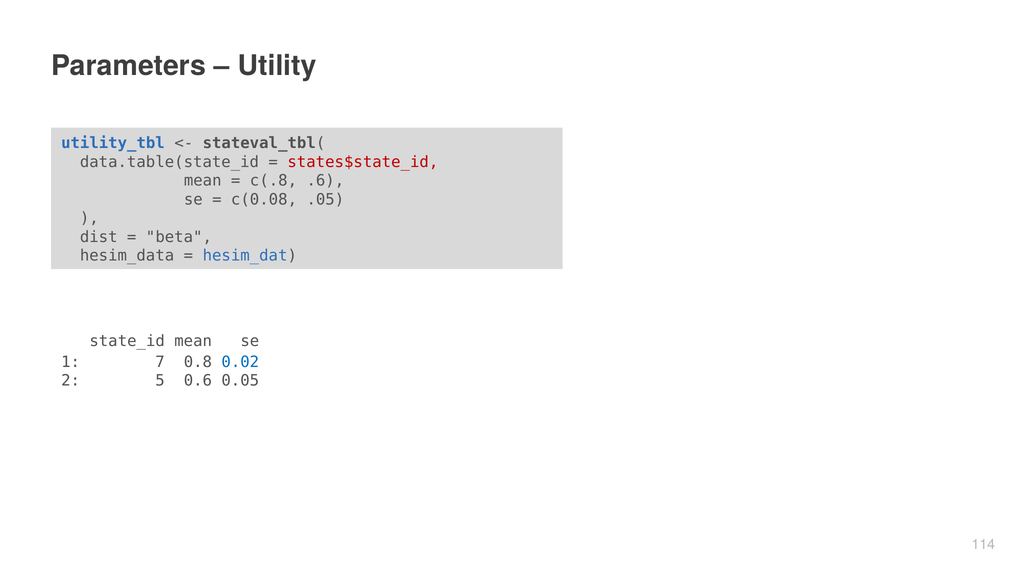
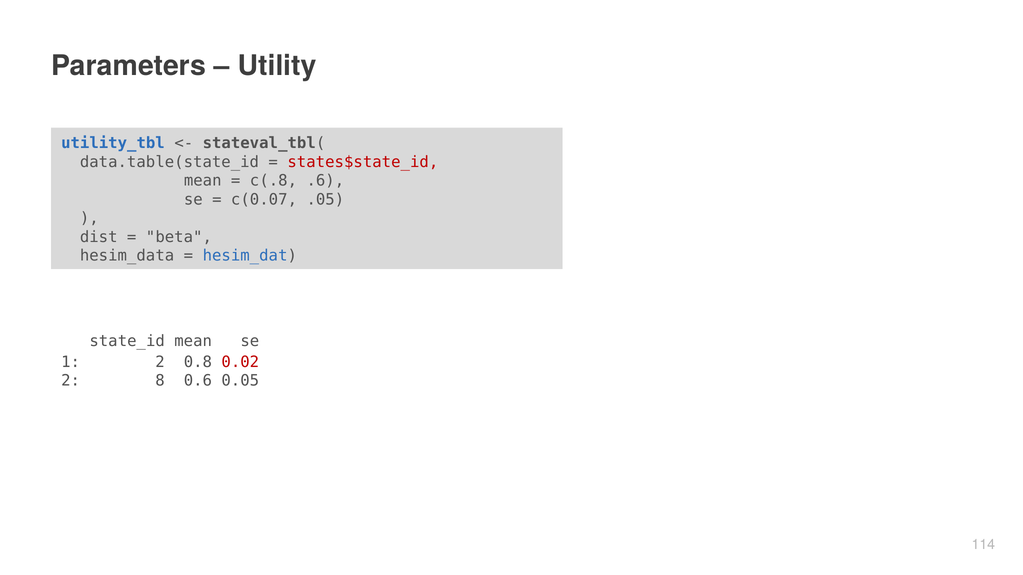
c(0.08: c(0.08 -> c(0.07
1 7: 7 -> 2
0.02 colour: blue -> red
5: 5 -> 8
